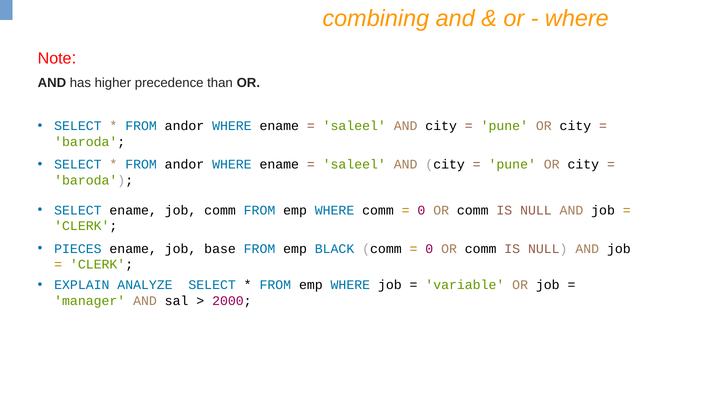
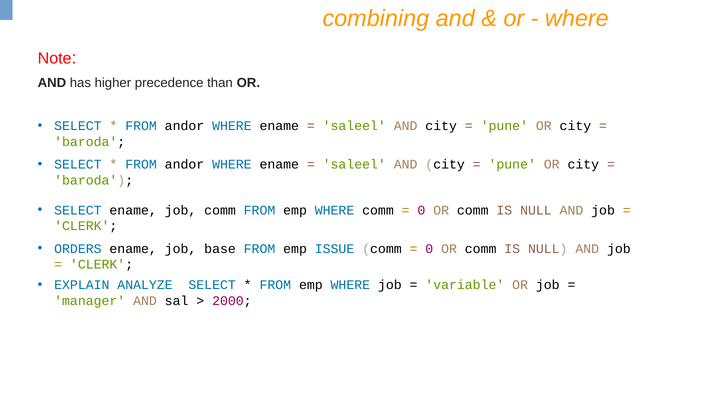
PIECES: PIECES -> ORDERS
BLACK: BLACK -> ISSUE
